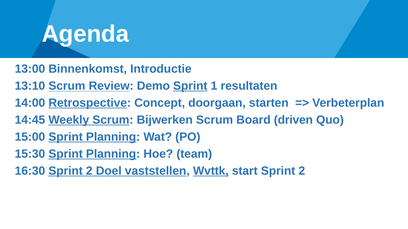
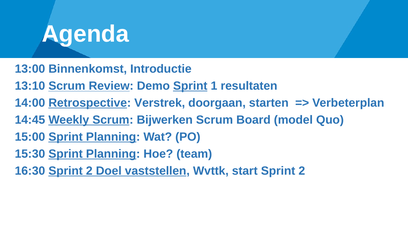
Concept: Concept -> Verstrek
driven: driven -> model
Wvttk underline: present -> none
